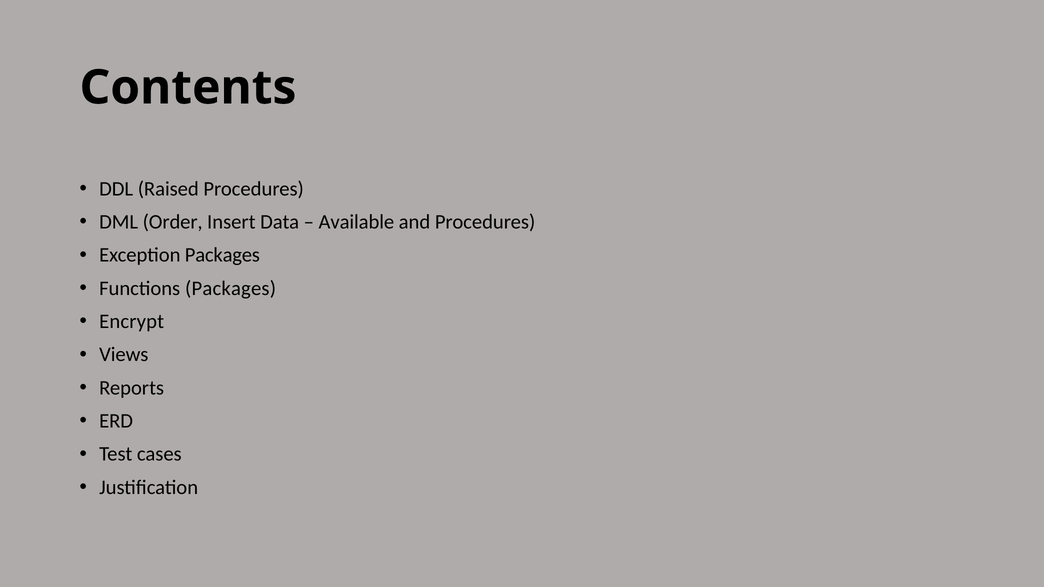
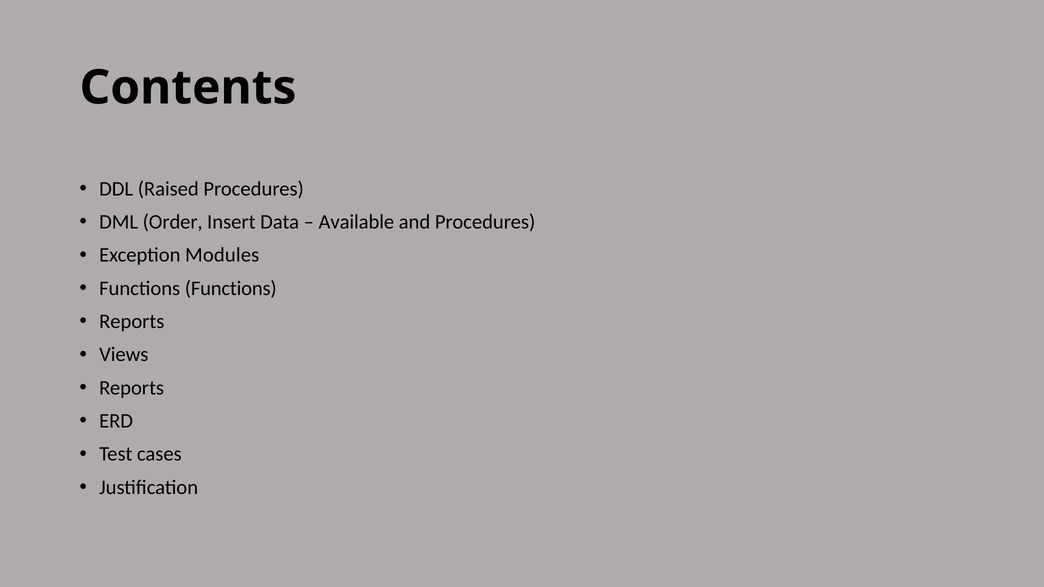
Exception Packages: Packages -> Modules
Functions Packages: Packages -> Functions
Encrypt at (132, 322): Encrypt -> Reports
